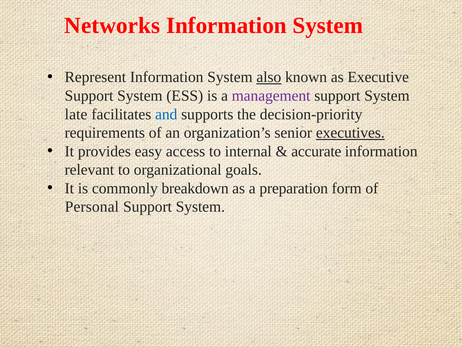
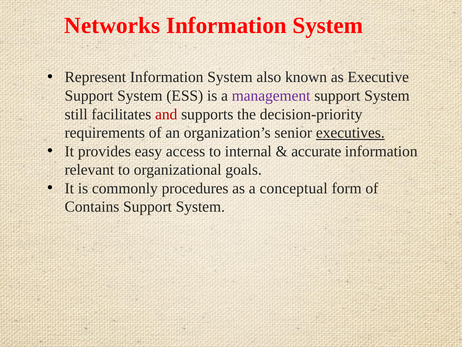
also underline: present -> none
late: late -> still
and colour: blue -> red
breakdown: breakdown -> procedures
preparation: preparation -> conceptual
Personal: Personal -> Contains
